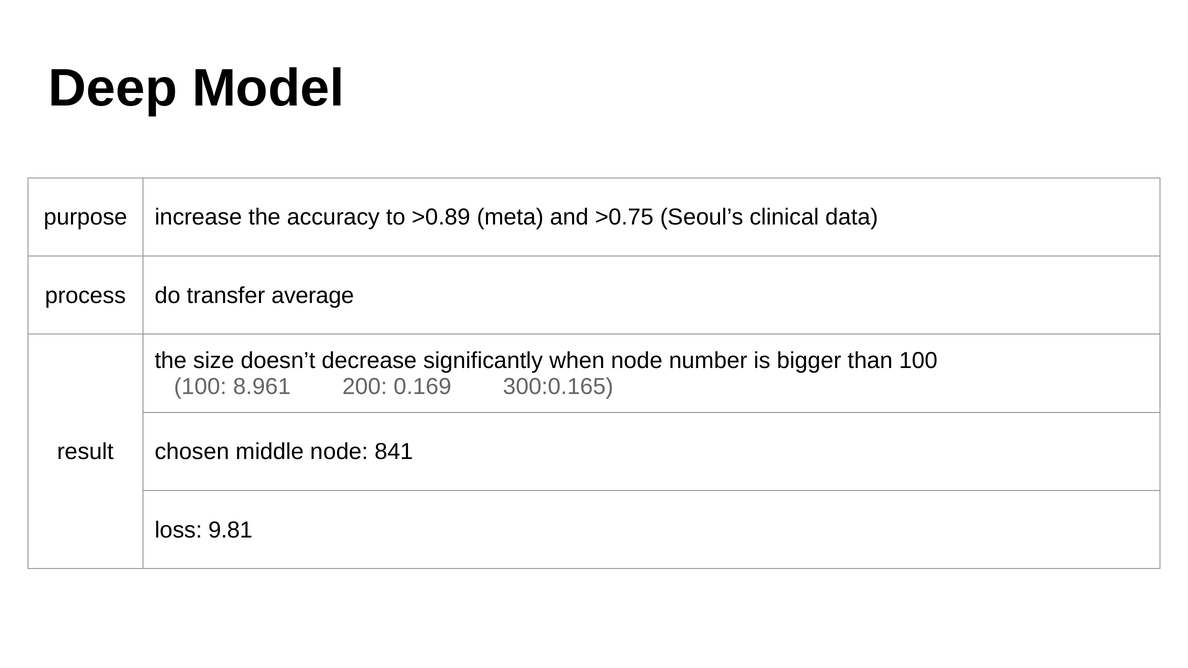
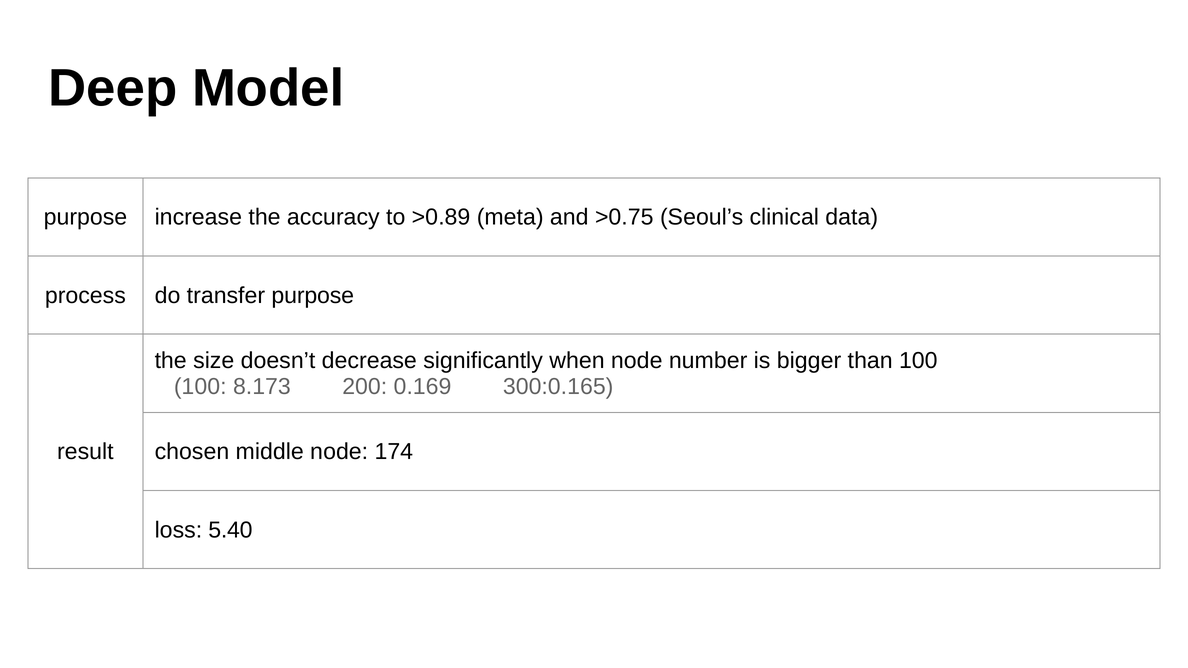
transfer average: average -> purpose
8.961: 8.961 -> 8.173
841: 841 -> 174
9.81: 9.81 -> 5.40
